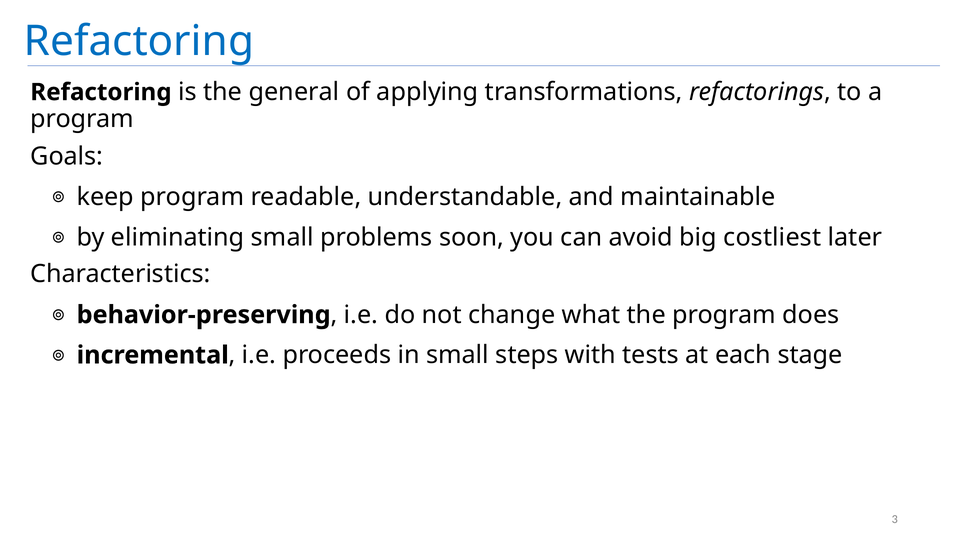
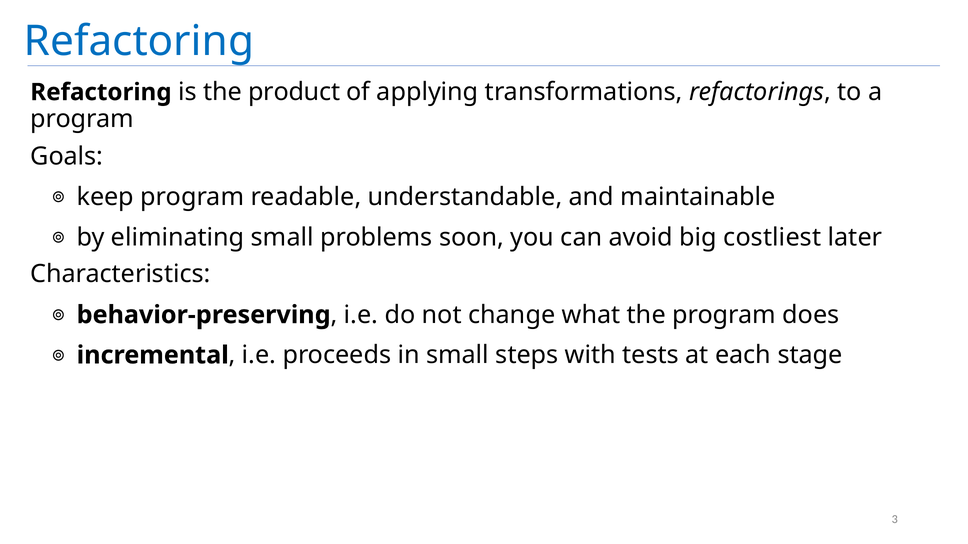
general: general -> product
